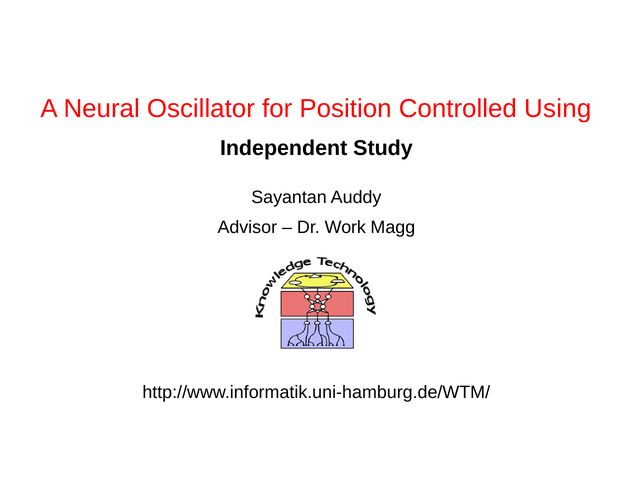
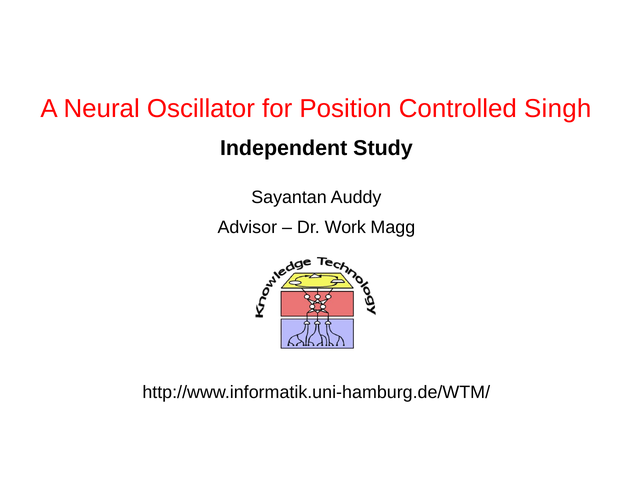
Using: Using -> Singh
